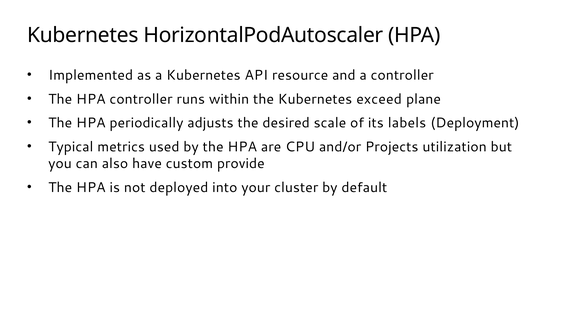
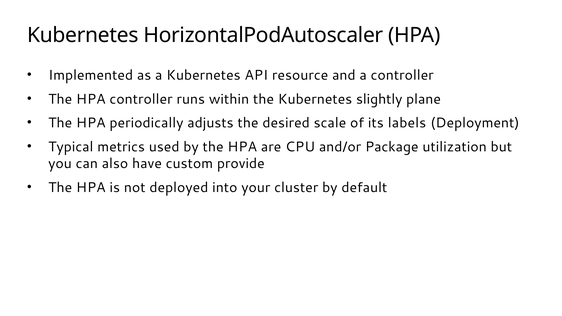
exceed: exceed -> slightly
Projects: Projects -> Package
